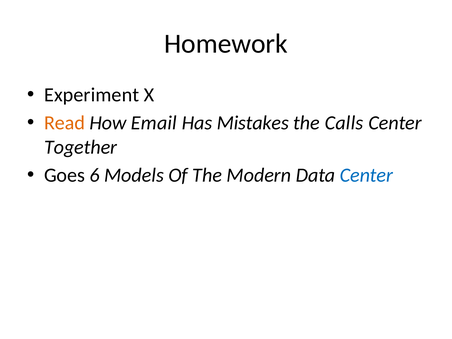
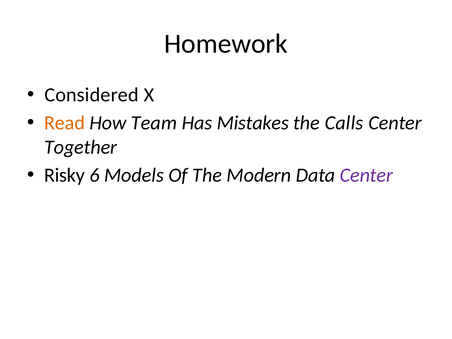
Experiment: Experiment -> Considered
Email: Email -> Team
Goes: Goes -> Risky
Center at (366, 175) colour: blue -> purple
